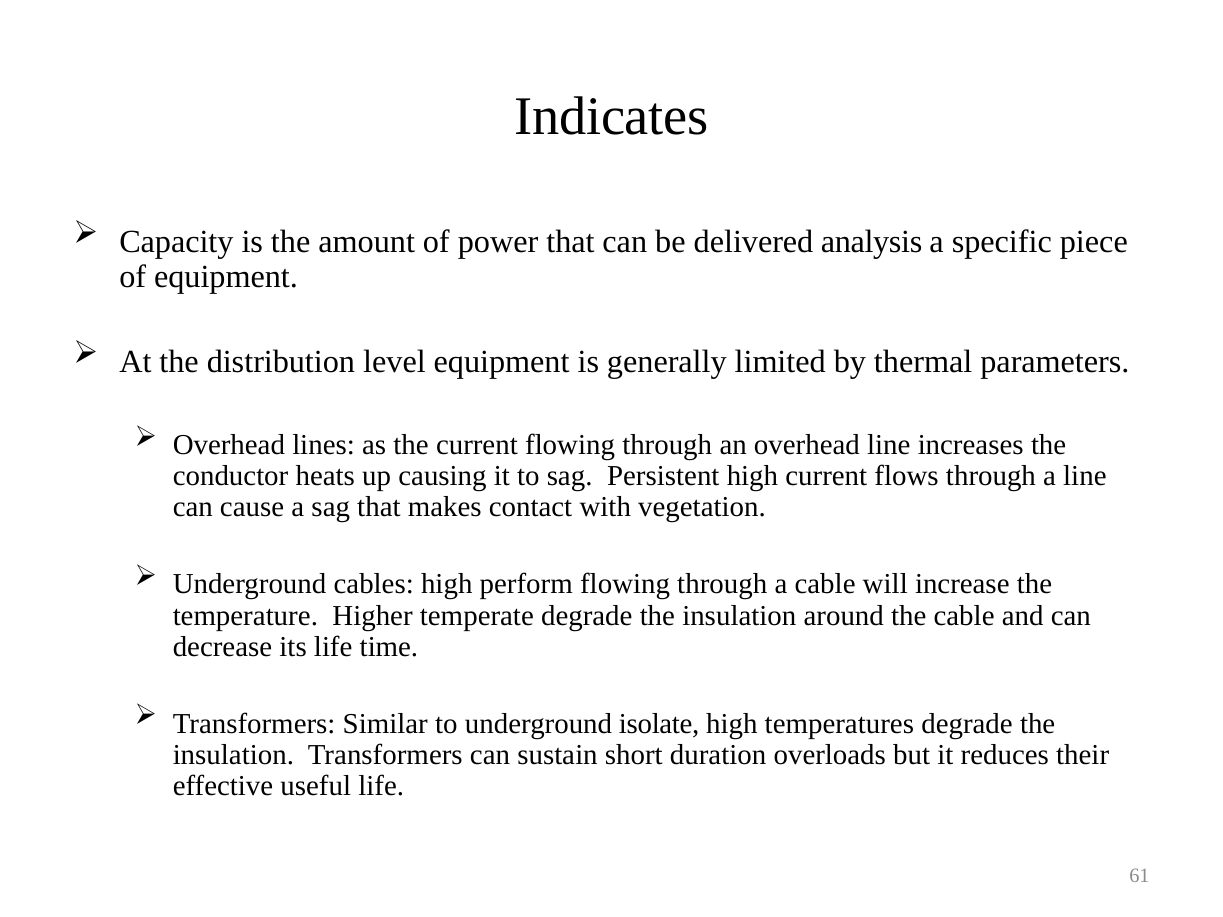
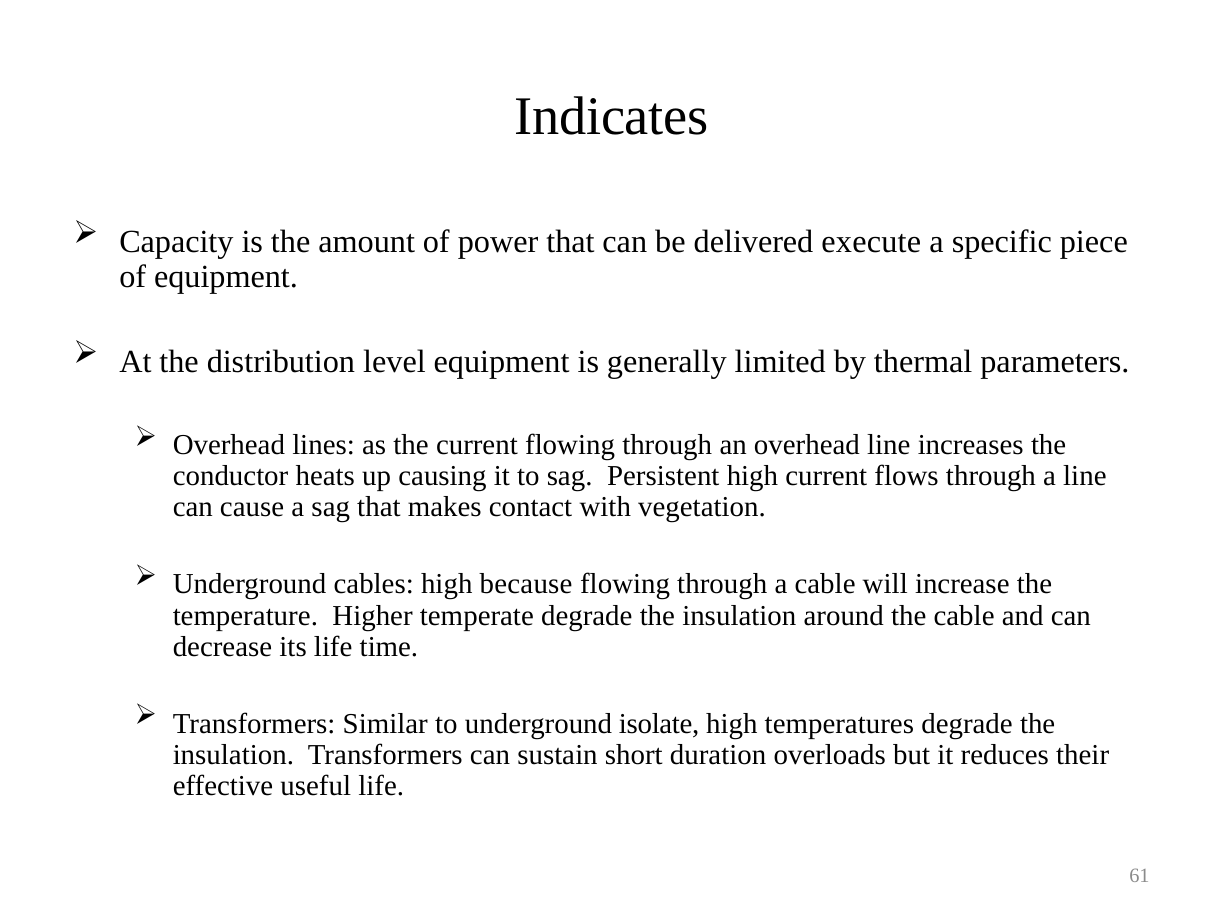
analysis: analysis -> execute
perform: perform -> because
